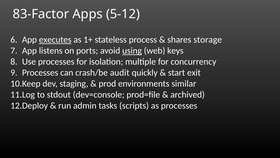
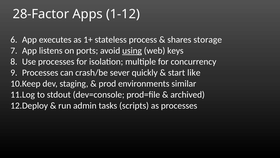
83-Factor: 83-Factor -> 28-Factor
5-12: 5-12 -> 1-12
executes underline: present -> none
audit: audit -> sever
exit: exit -> like
